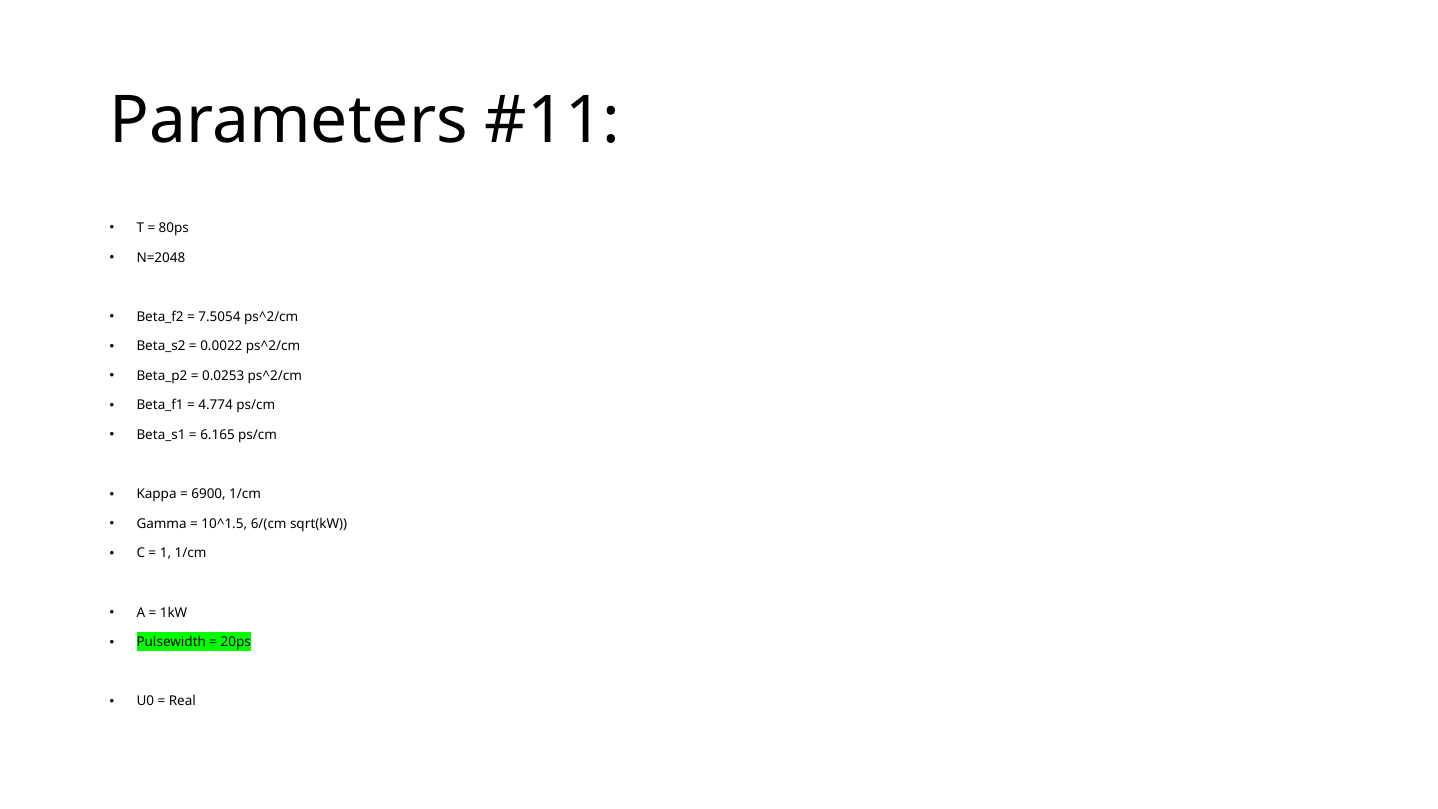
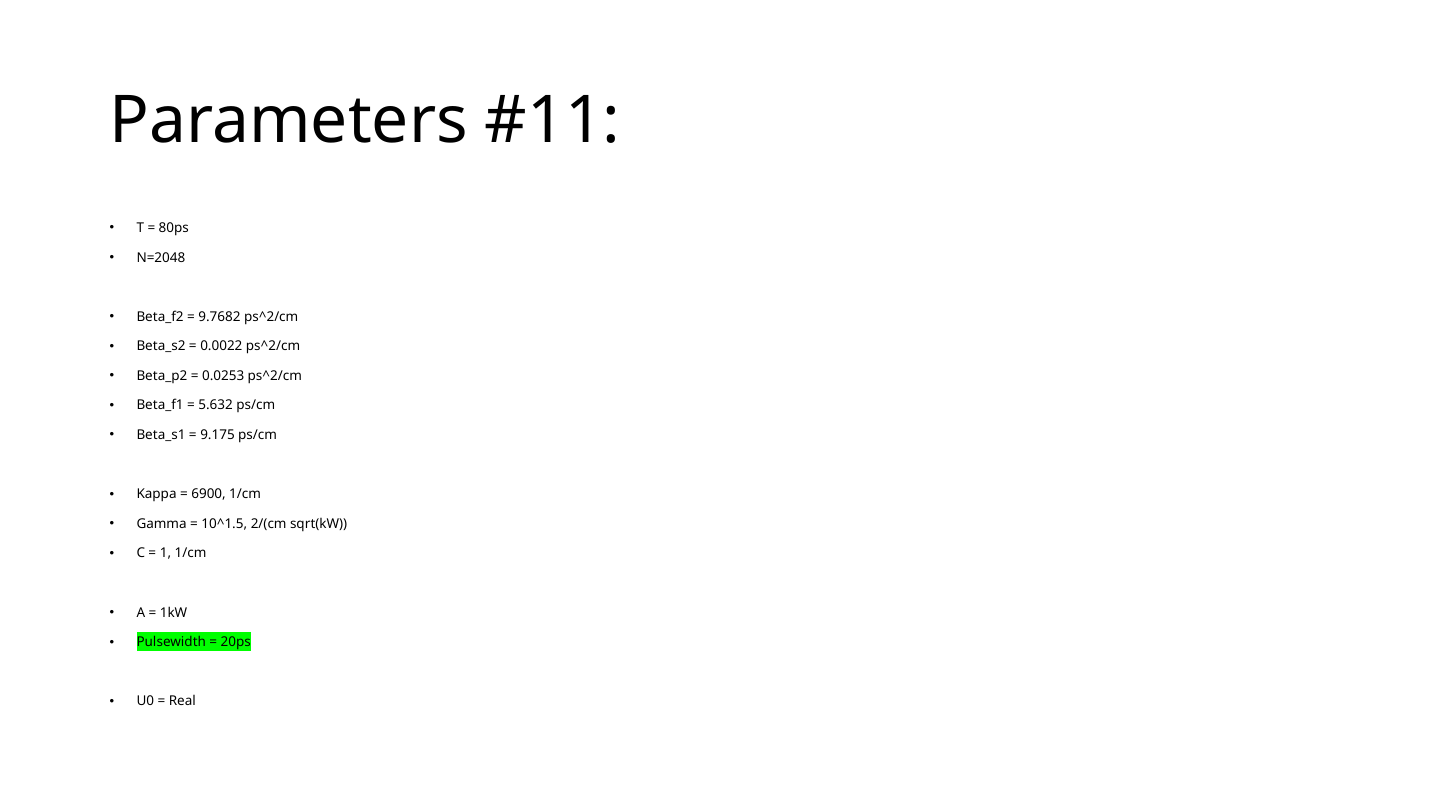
7.5054: 7.5054 -> 9.7682
4.774: 4.774 -> 5.632
6.165: 6.165 -> 9.175
6/(cm: 6/(cm -> 2/(cm
